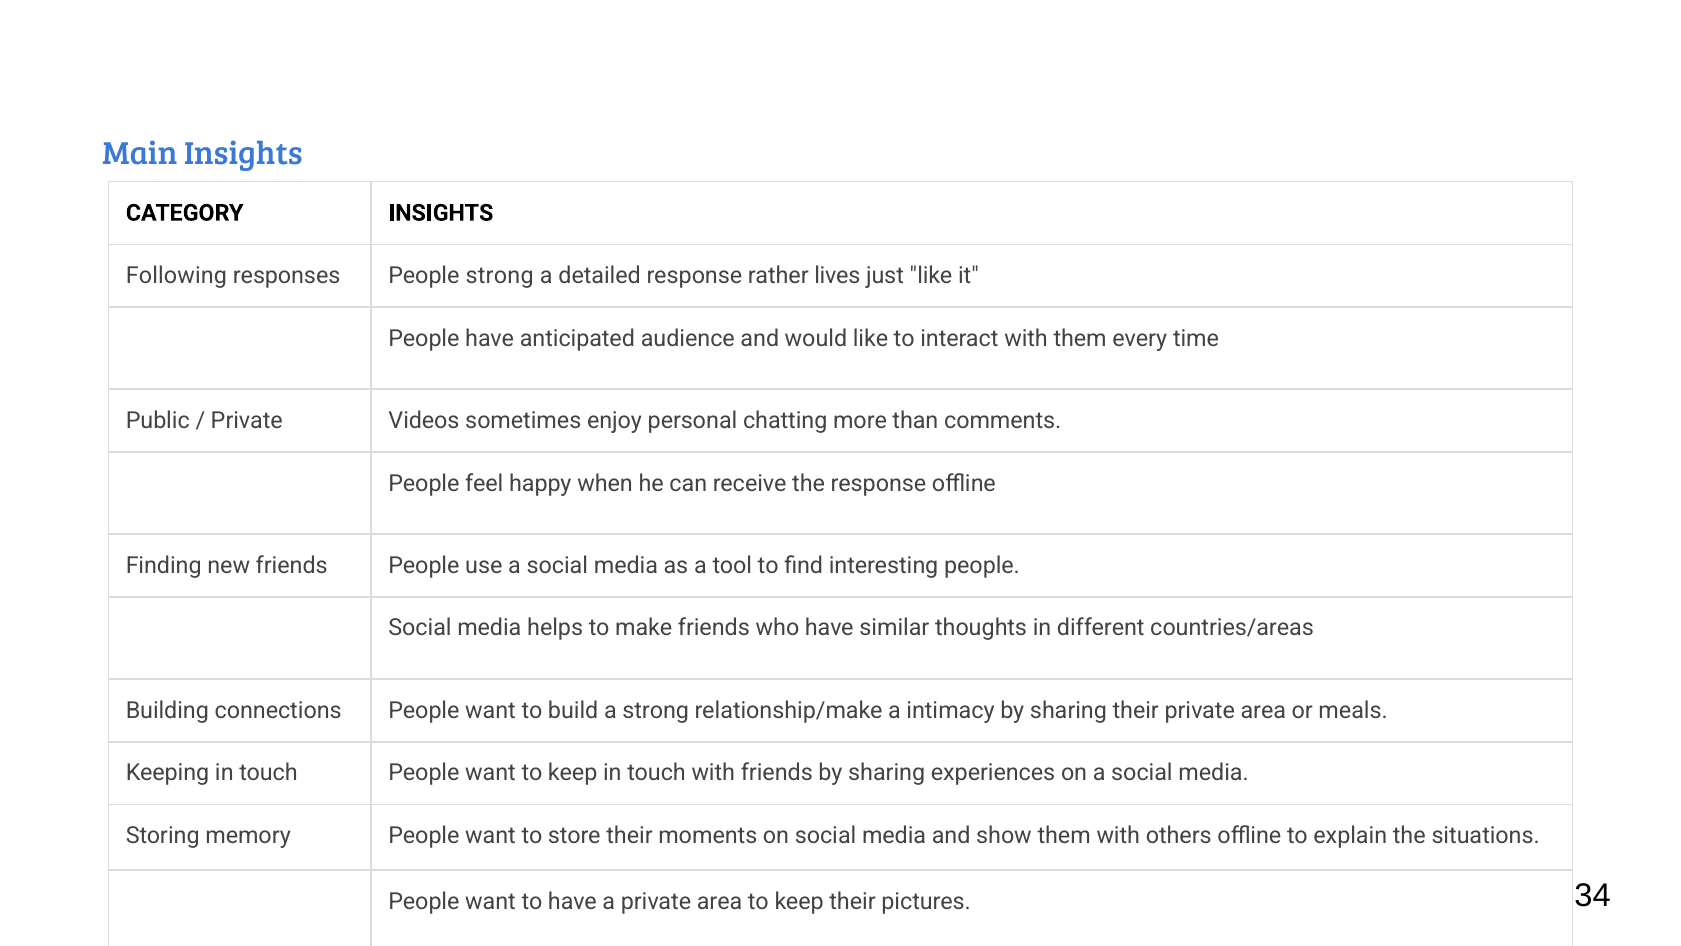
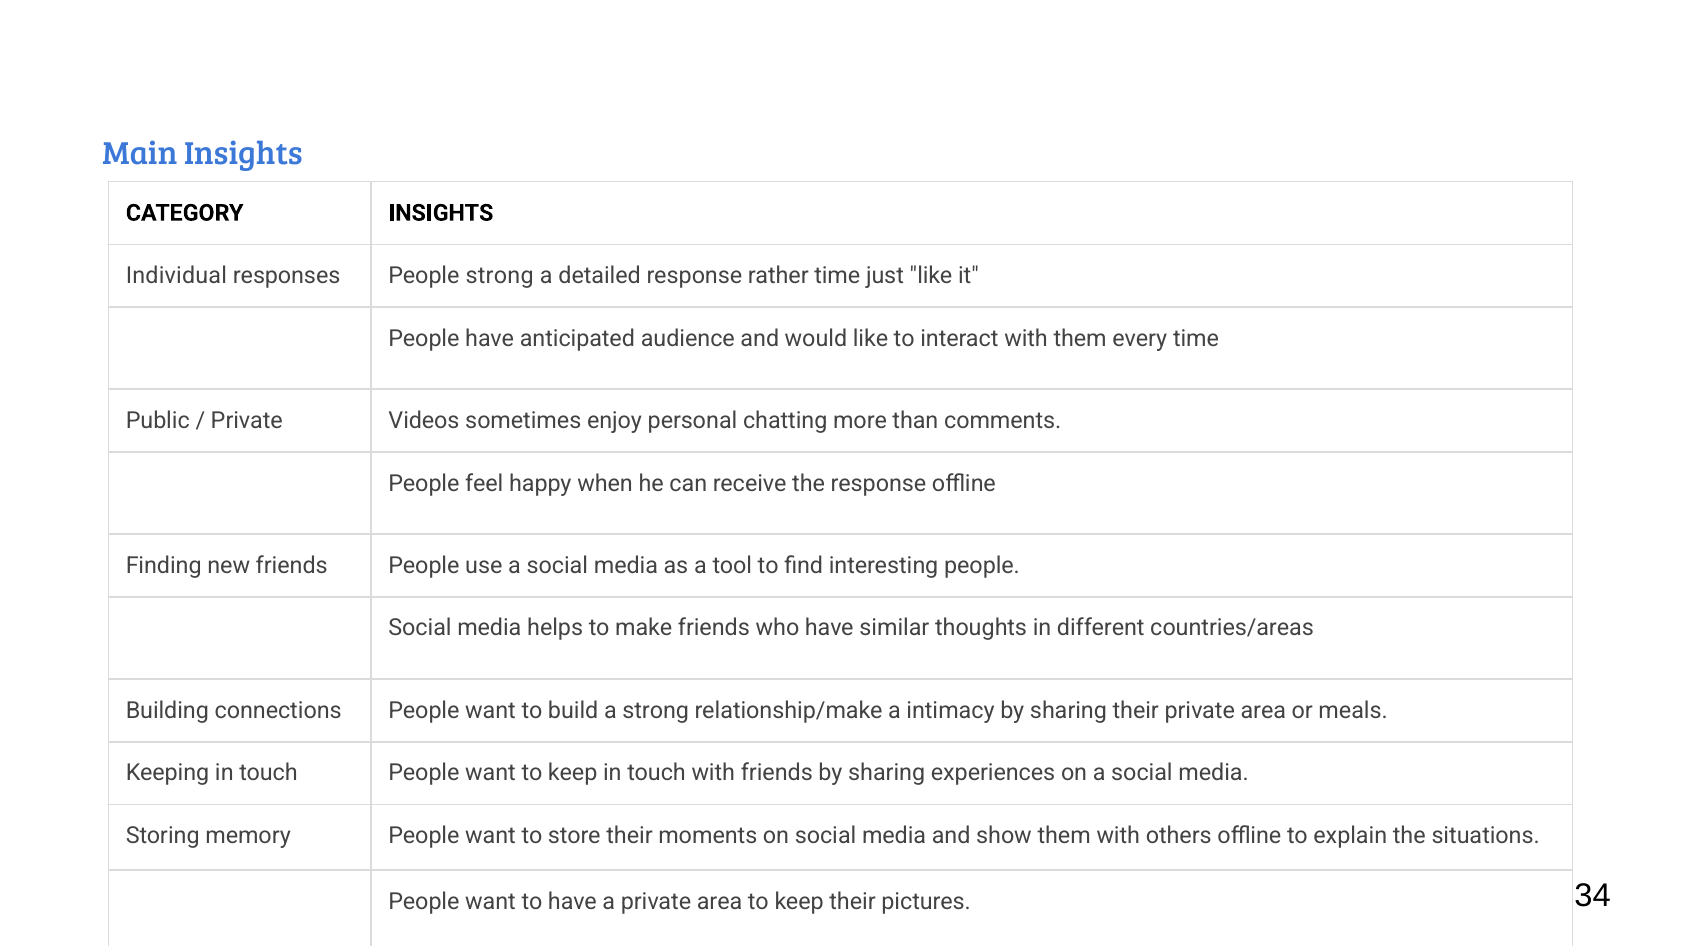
Following: Following -> Individual
rather lives: lives -> time
